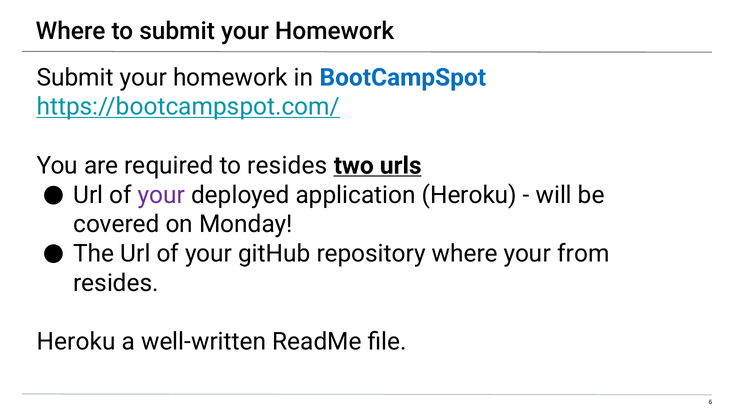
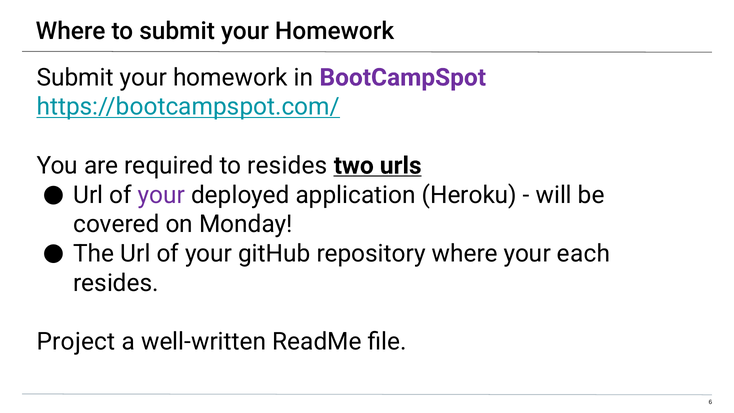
BootCampSpot colour: blue -> purple
from: from -> each
Heroku at (76, 342): Heroku -> Project
